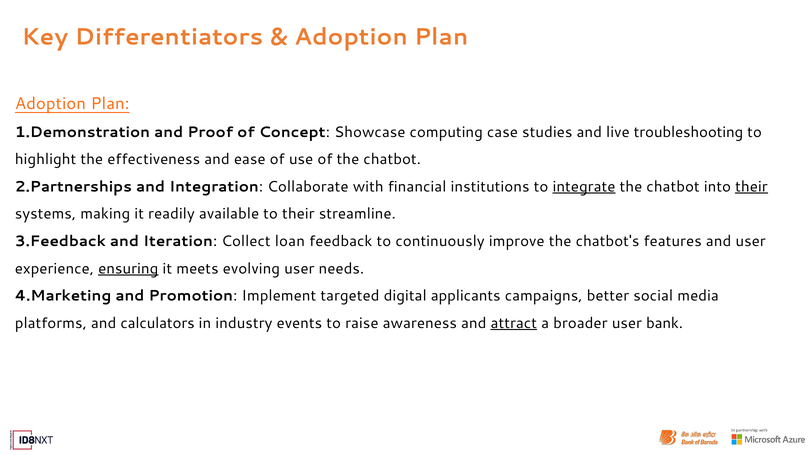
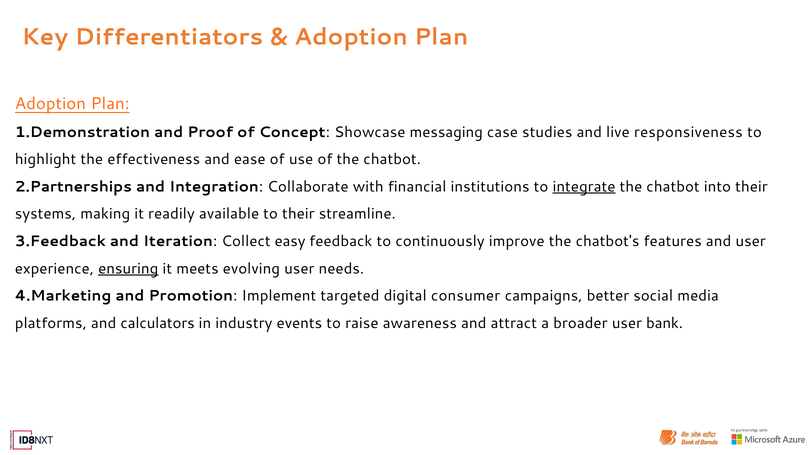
computing: computing -> messaging
troubleshooting: troubleshooting -> responsiveness
their at (752, 187) underline: present -> none
loan: loan -> easy
applicants: applicants -> consumer
attract underline: present -> none
